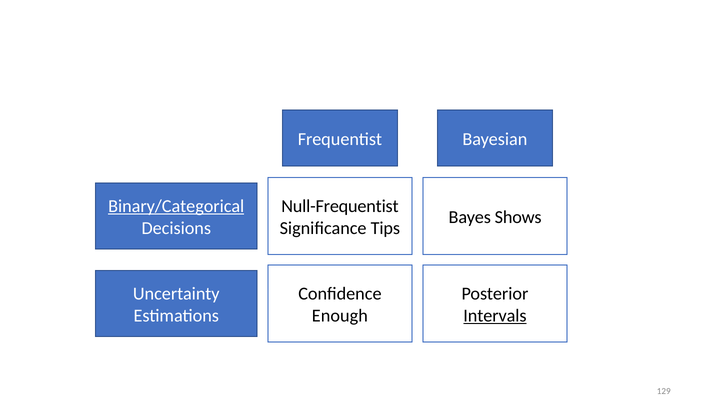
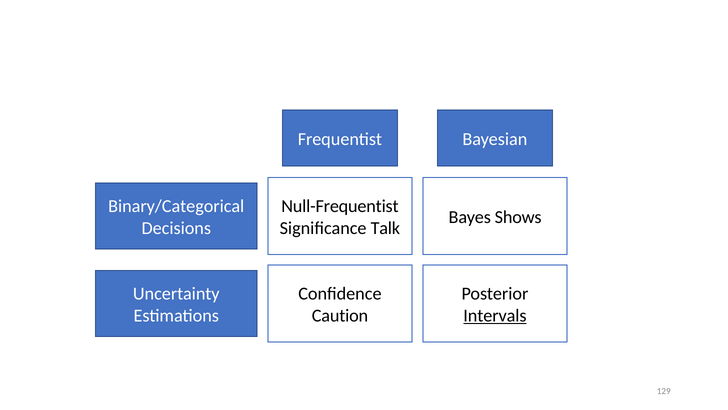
Binary/Categorical underline: present -> none
Tips: Tips -> Talk
Enough: Enough -> Caution
